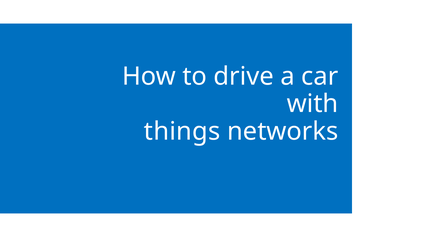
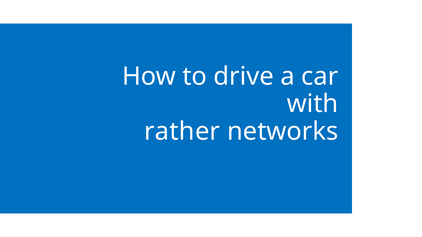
things: things -> rather
